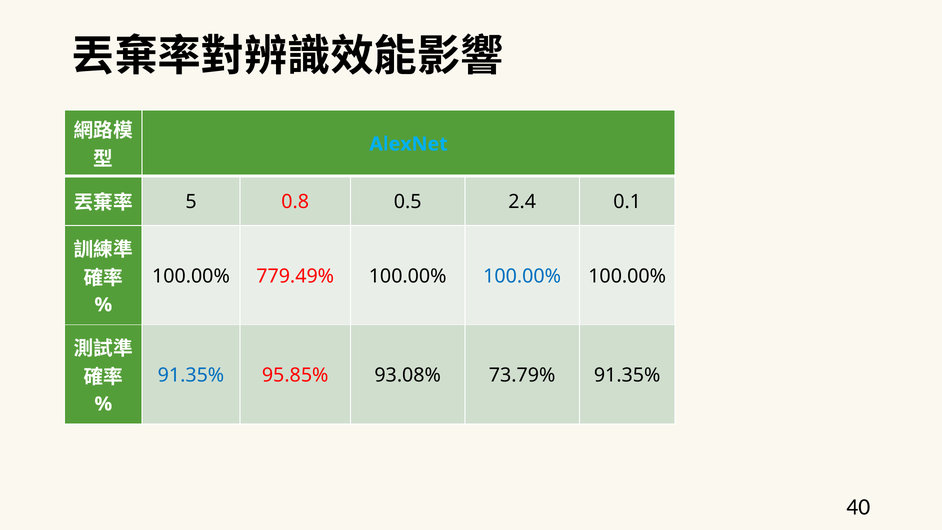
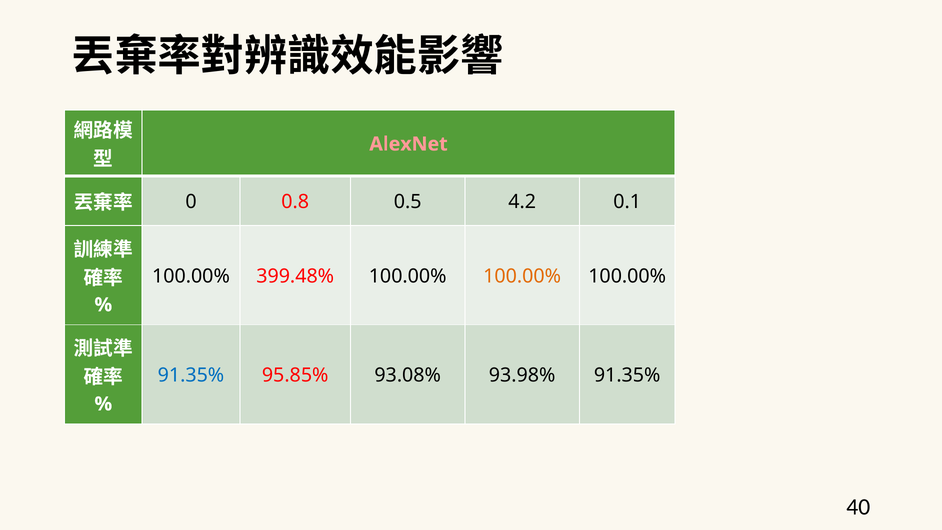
AlexNet colour: light blue -> pink
5: 5 -> 0
2.4: 2.4 -> 4.2
779.49%: 779.49% -> 399.48%
100.00% at (522, 276) colour: blue -> orange
73.79%: 73.79% -> 93.98%
